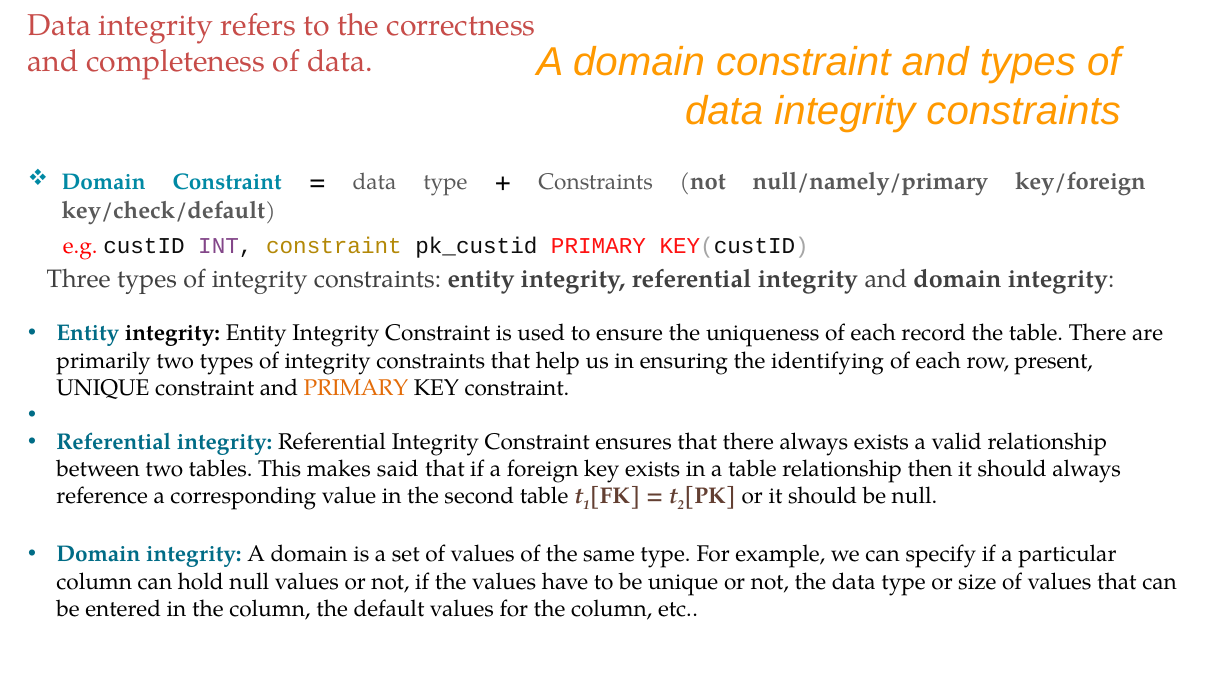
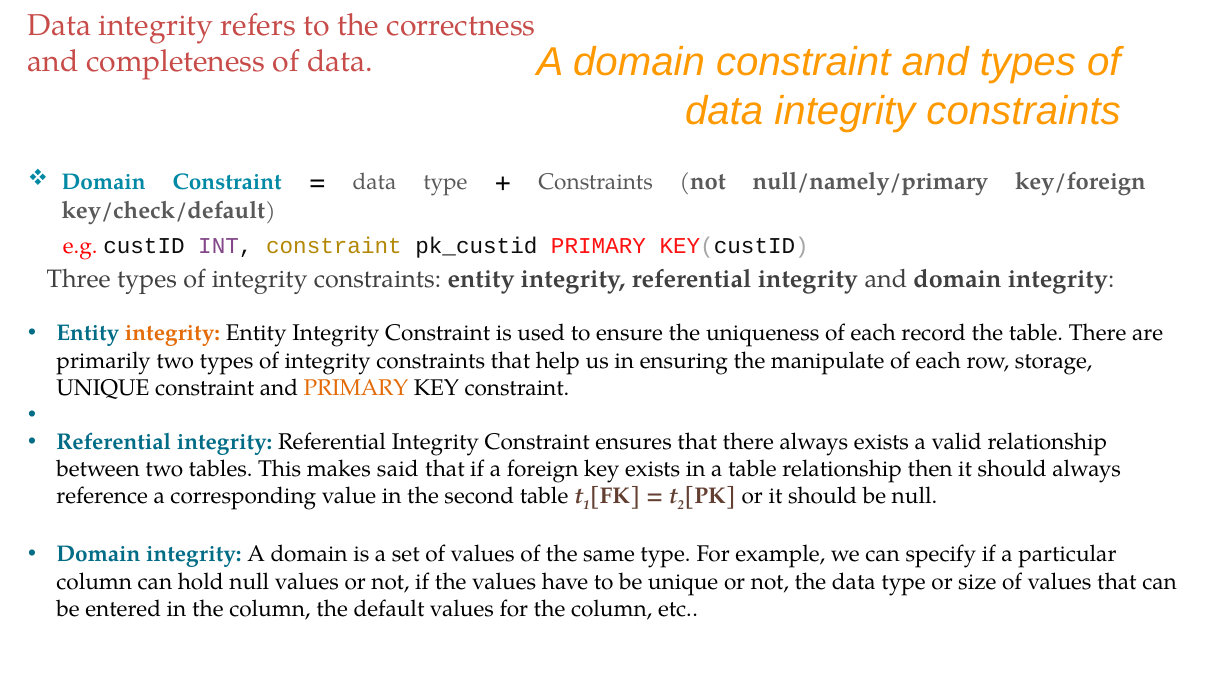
integrity at (172, 333) colour: black -> orange
identifying: identifying -> manipulate
present: present -> storage
